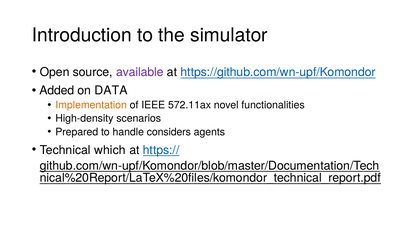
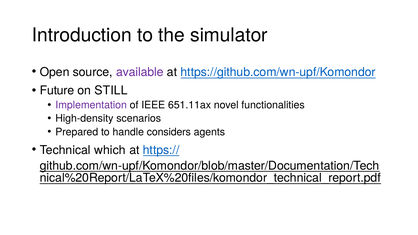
Added: Added -> Future
DATA: DATA -> STILL
Implementation colour: orange -> purple
572.11ax: 572.11ax -> 651.11ax
